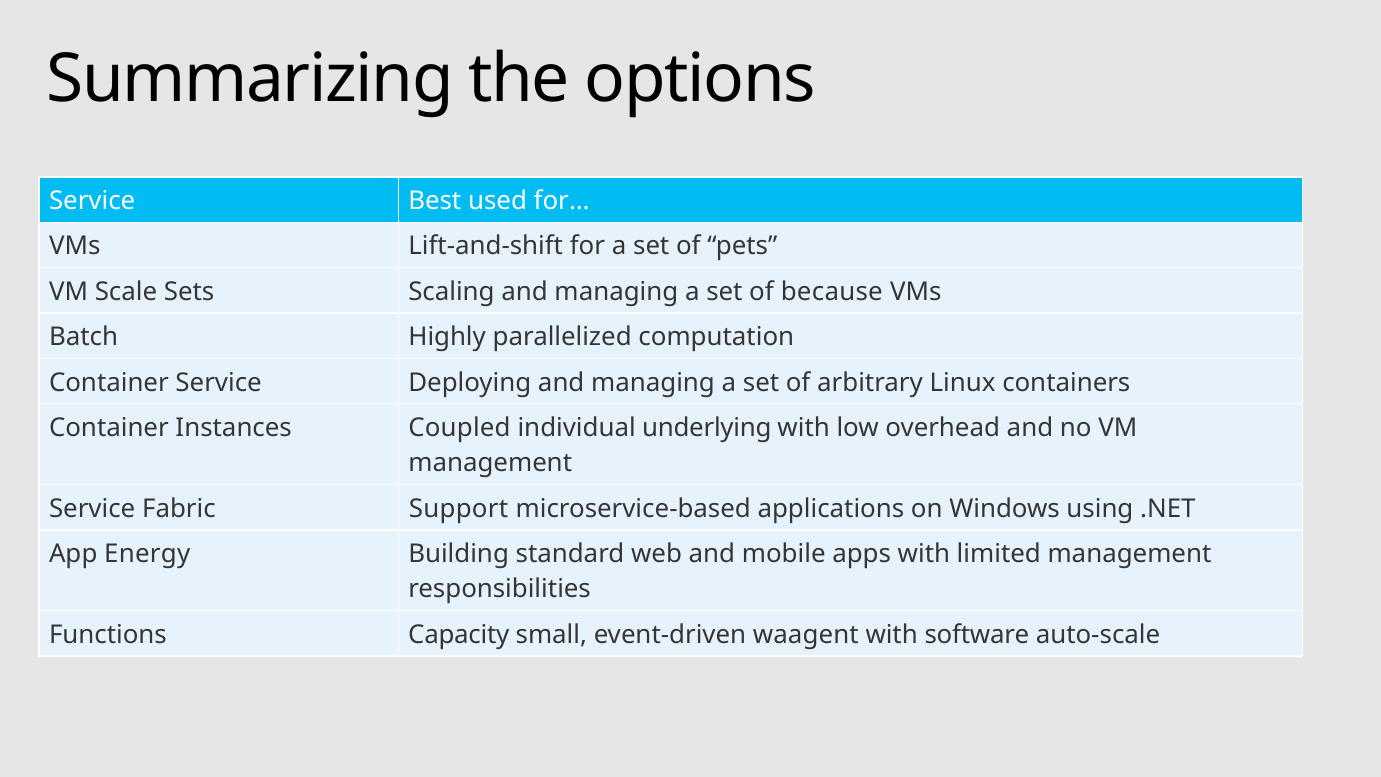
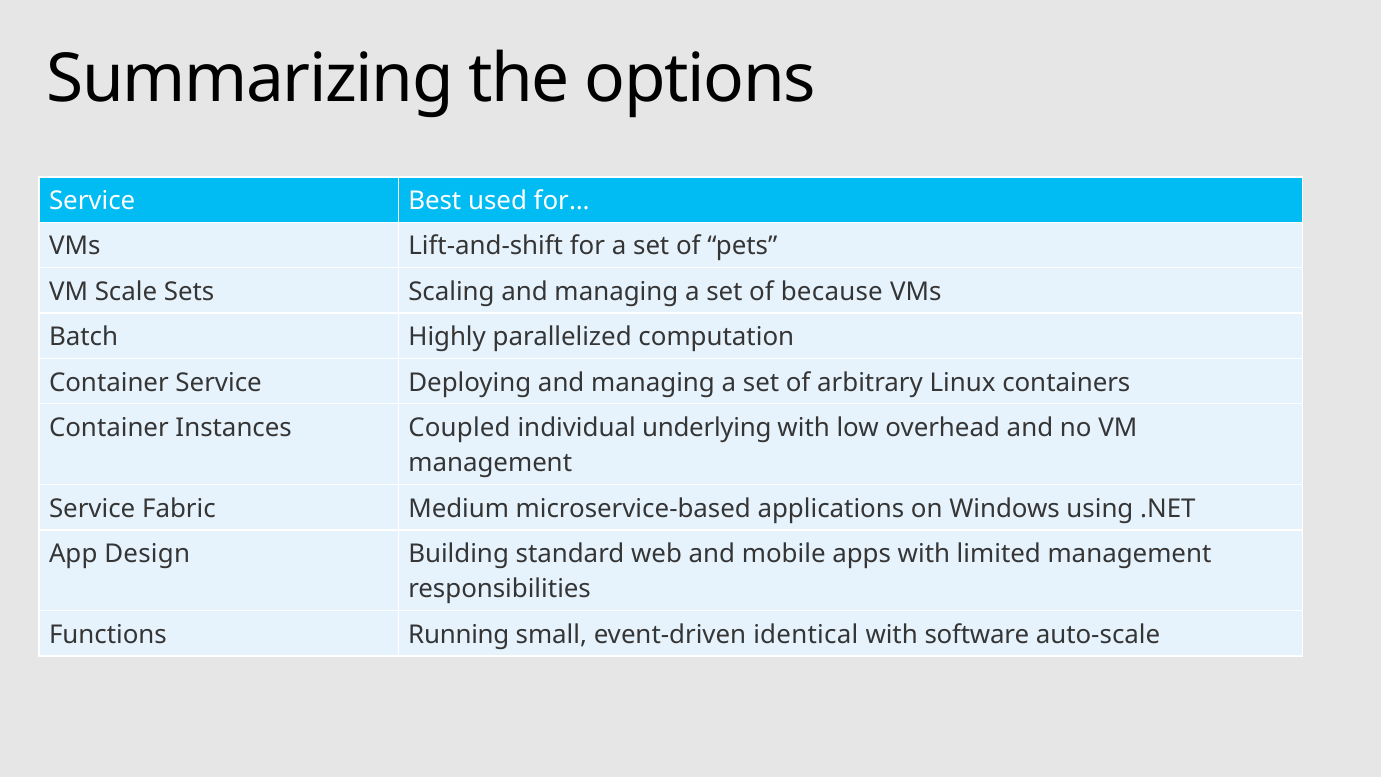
Support: Support -> Medium
Energy: Energy -> Design
Capacity: Capacity -> Running
waagent: waagent -> identical
